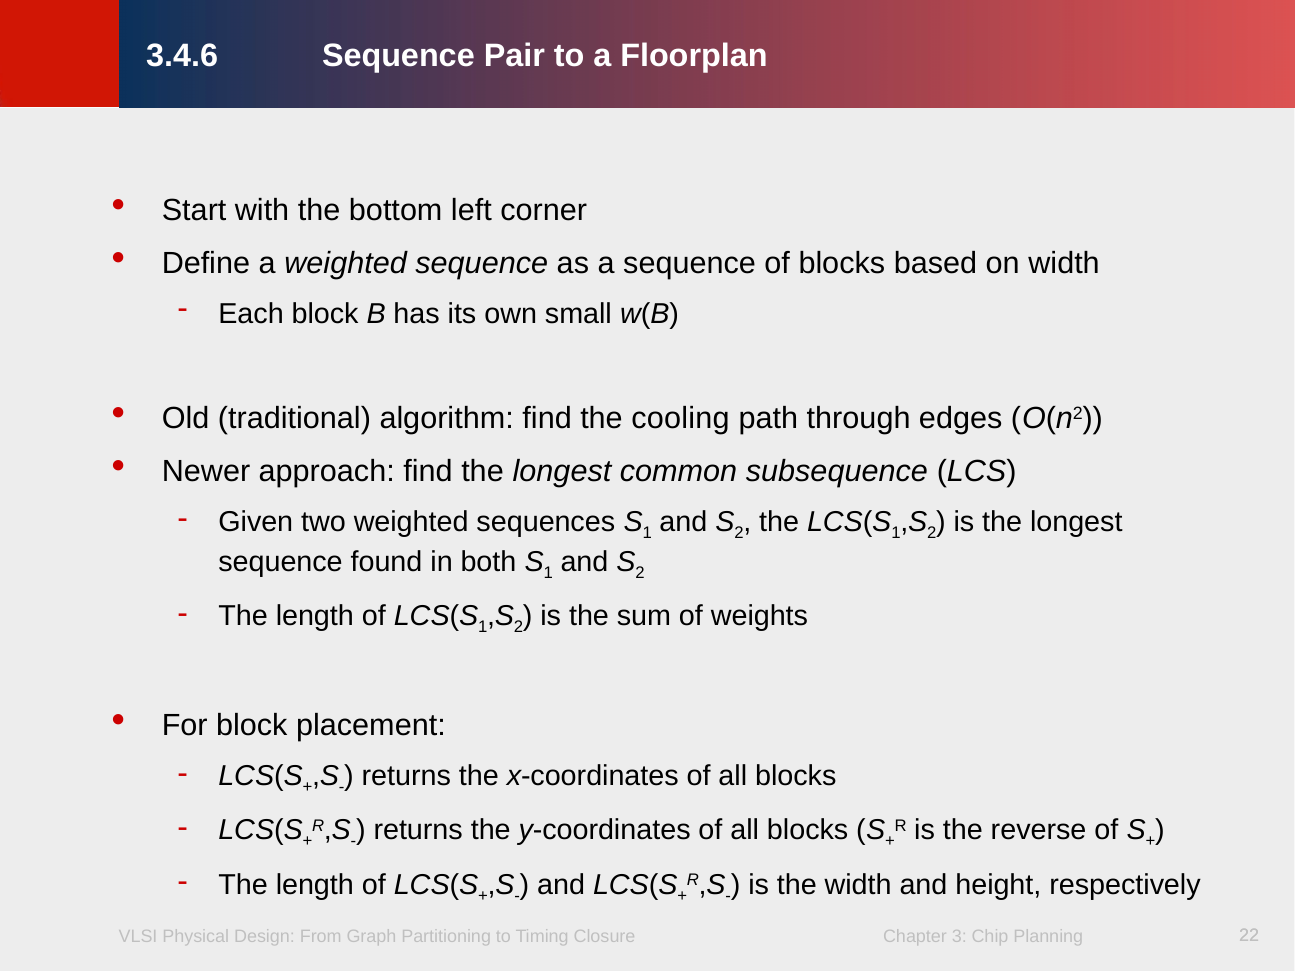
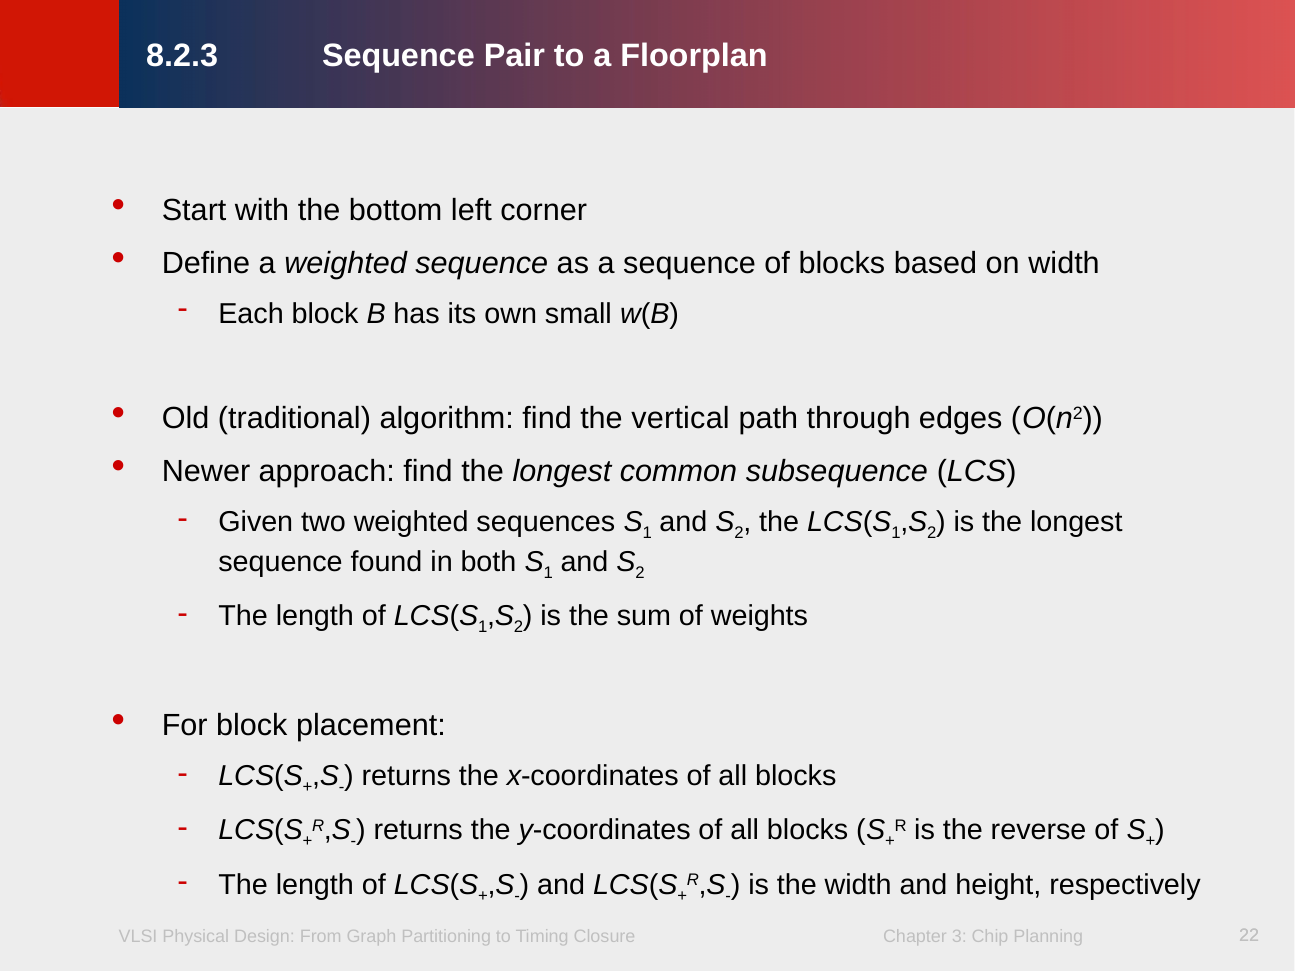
3.4.6: 3.4.6 -> 8.2.3
cooling: cooling -> vertical
